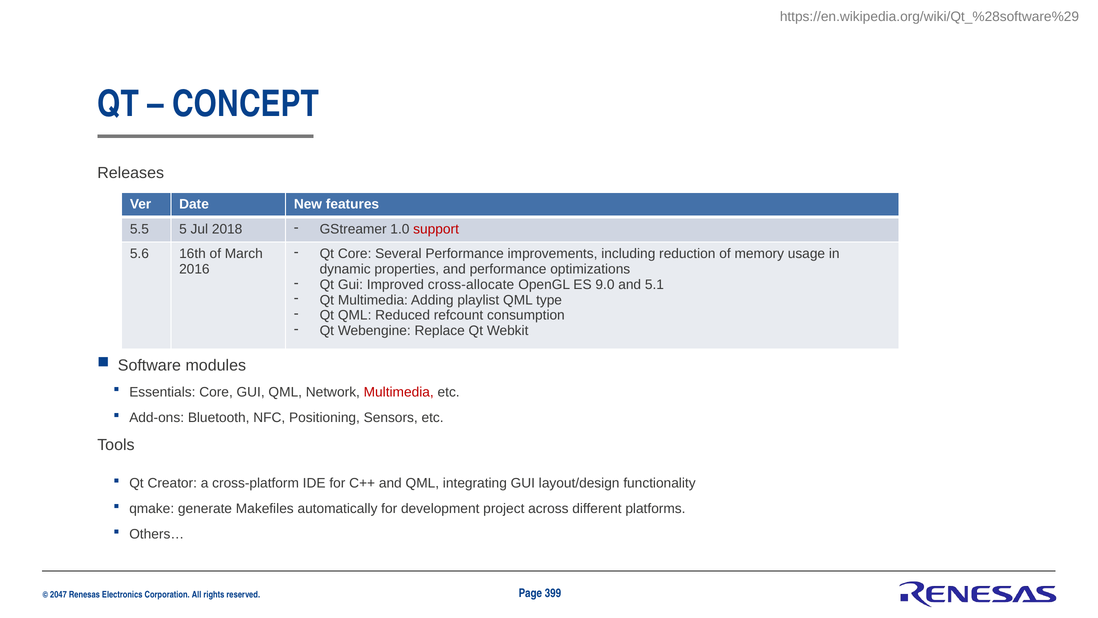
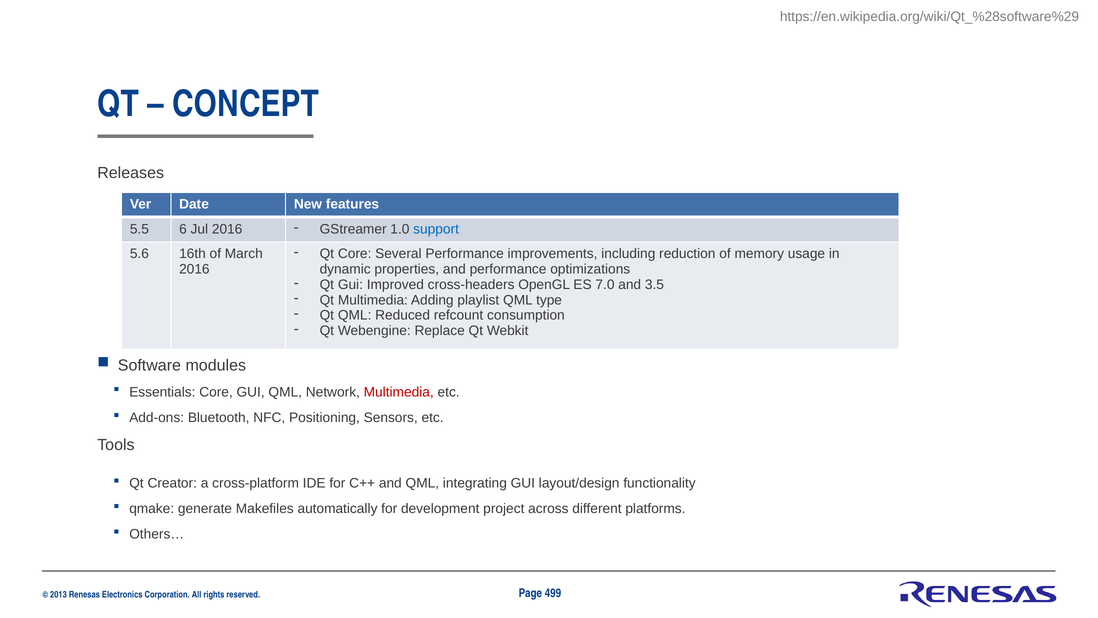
5: 5 -> 6
Jul 2018: 2018 -> 2016
support colour: red -> blue
cross-allocate: cross-allocate -> cross-headers
9.0: 9.0 -> 7.0
5.1: 5.1 -> 3.5
399: 399 -> 499
2047: 2047 -> 2013
